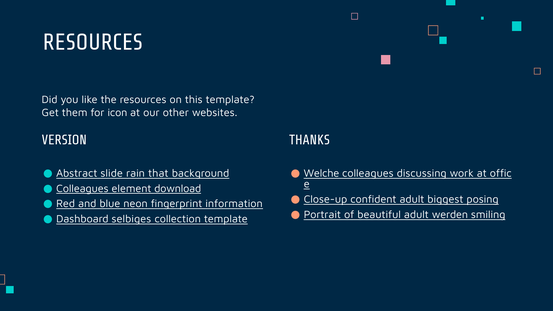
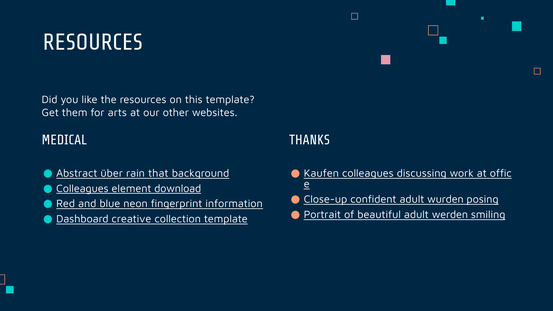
icon: icon -> arts
VERSION: VERSION -> MEDICAL
slide: slide -> über
Welche: Welche -> Kaufen
biggest: biggest -> wurden
selbiges: selbiges -> creative
